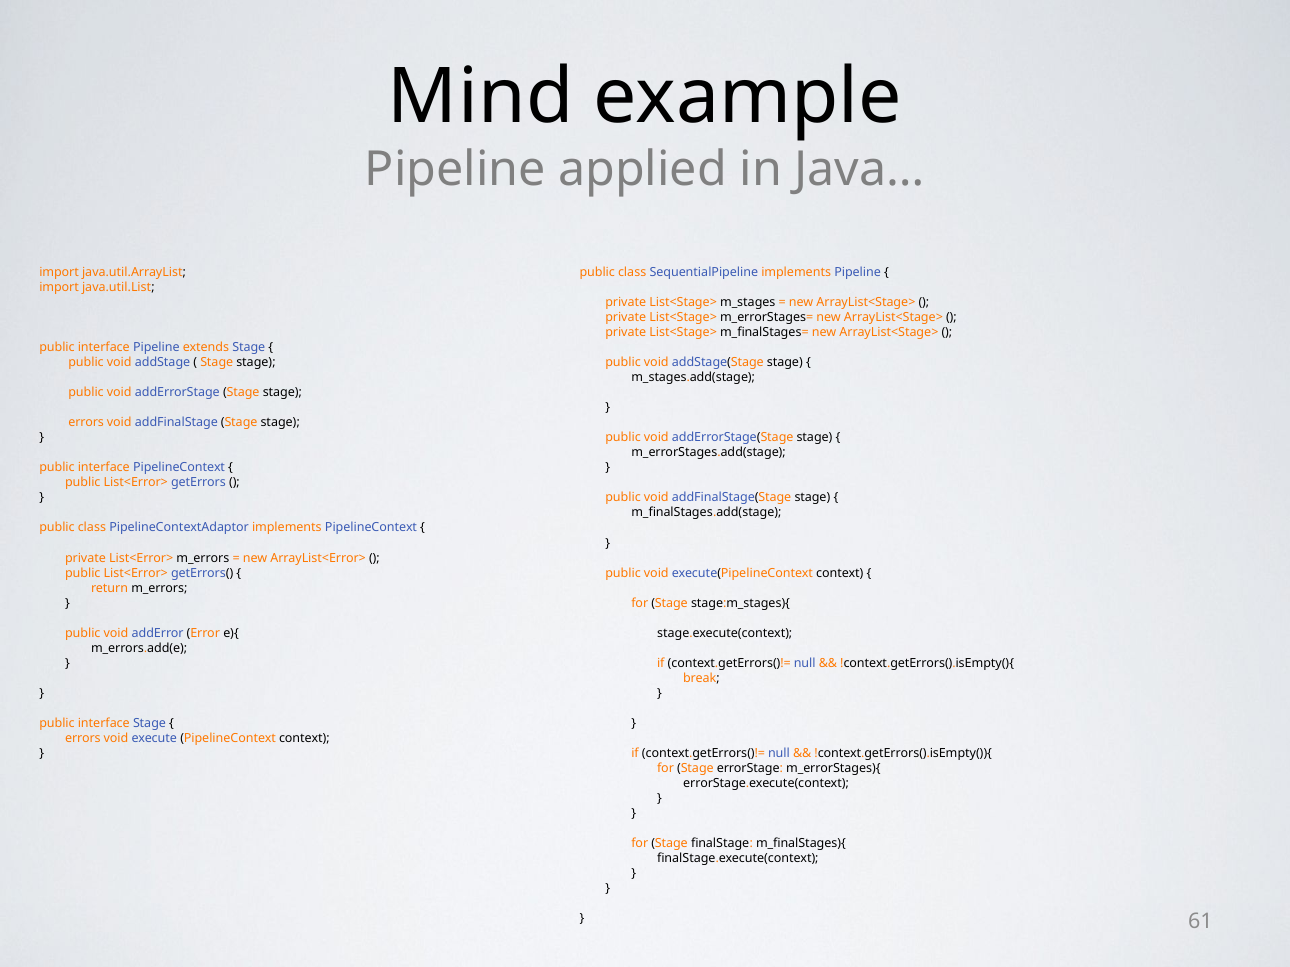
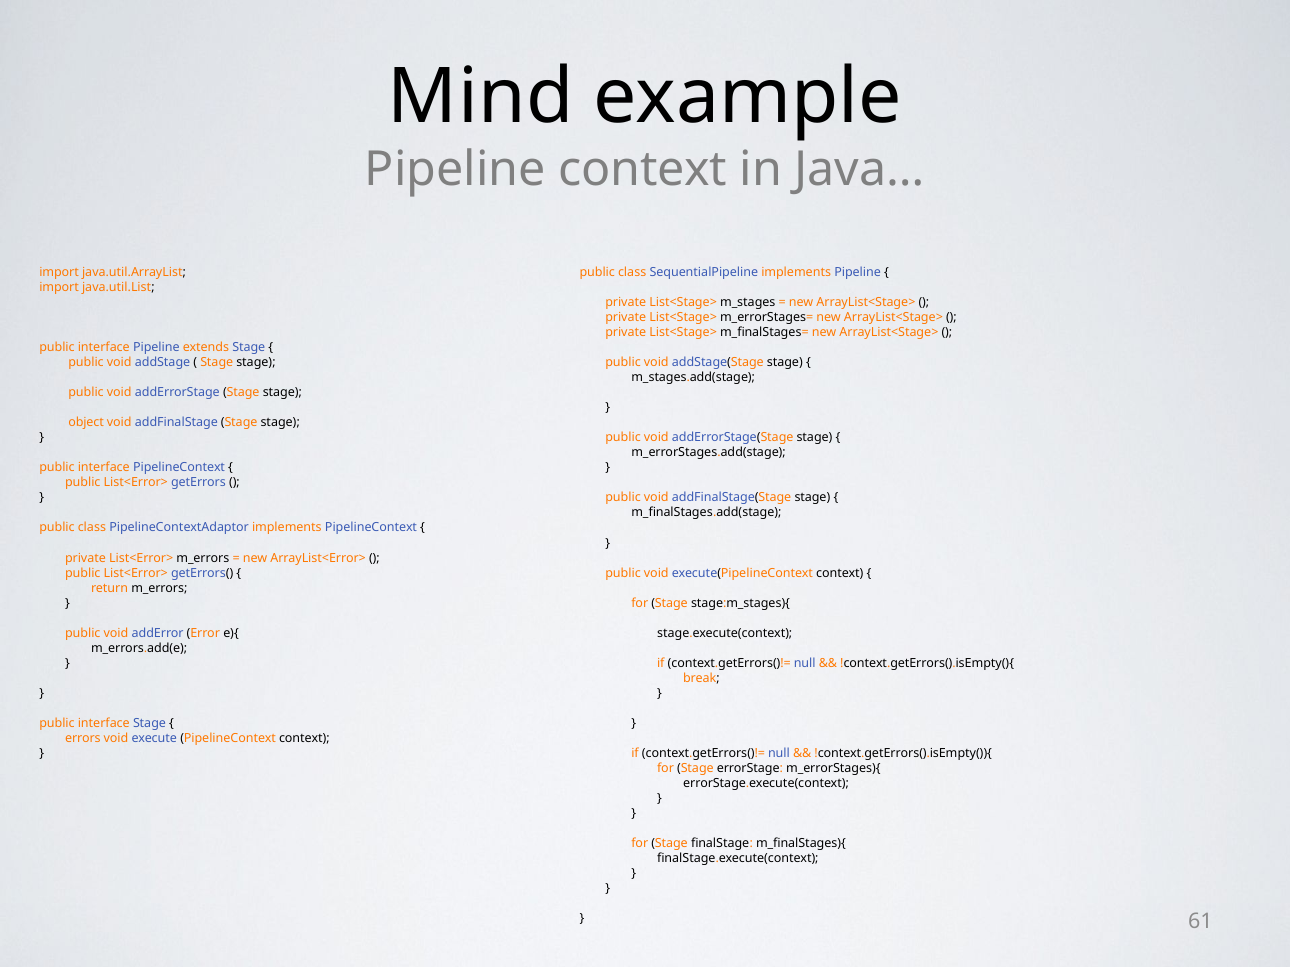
Pipeline applied: applied -> context
errors at (86, 423): errors -> object
